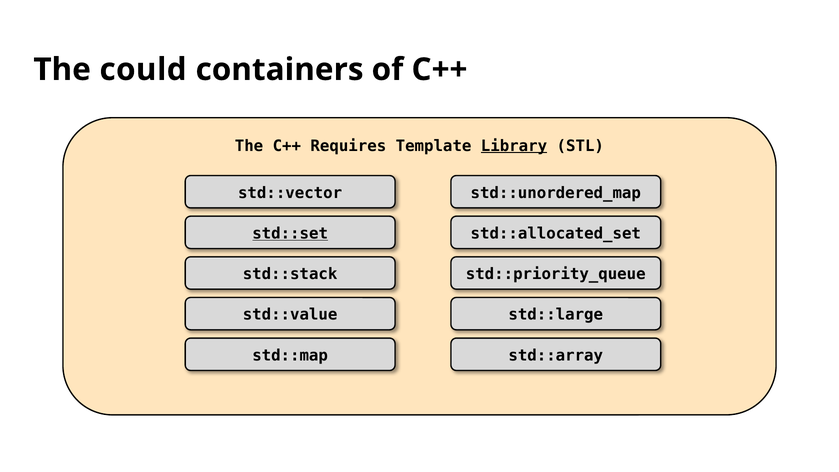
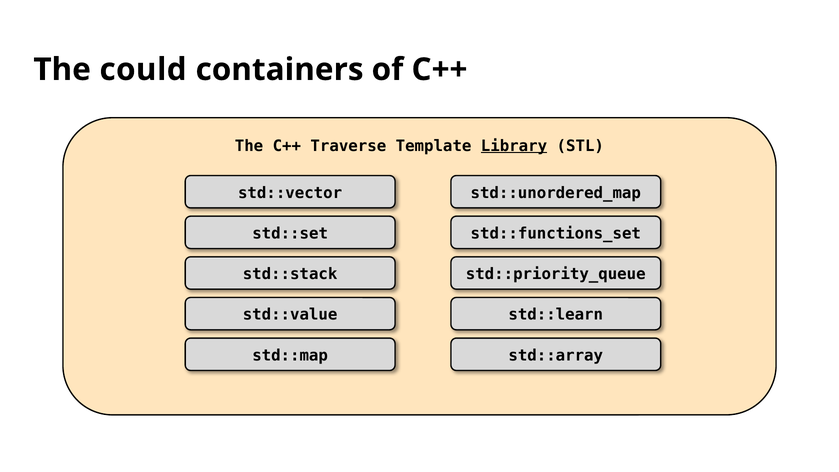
Requires: Requires -> Traverse
std::set underline: present -> none
std::allocated_set: std::allocated_set -> std::functions_set
std::large: std::large -> std::learn
